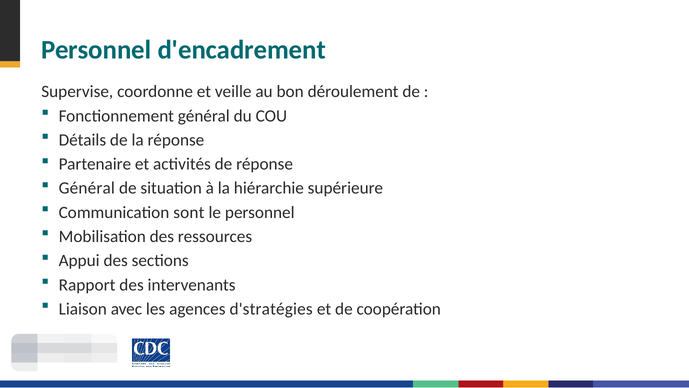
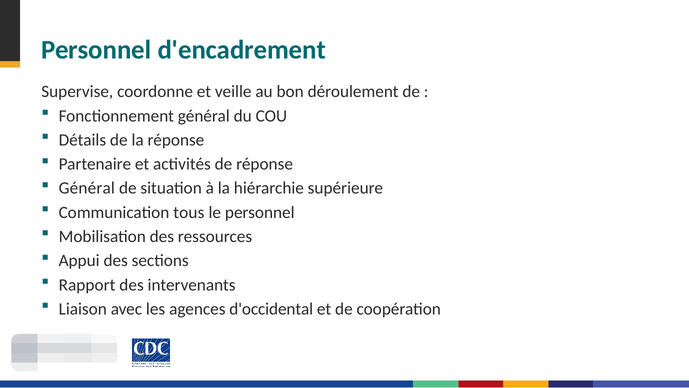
sont: sont -> tous
d'stratégies: d'stratégies -> d'occidental
